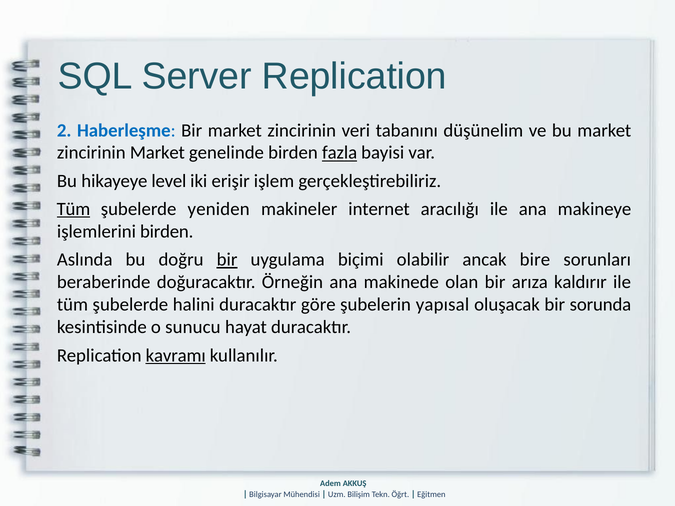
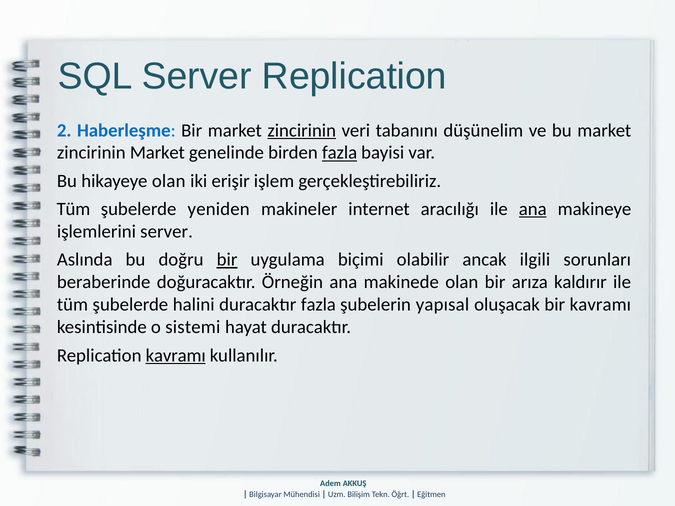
zincirinin at (302, 130) underline: none -> present
hikayeye level: level -> olan
Tüm at (73, 209) underline: present -> none
ana at (533, 209) underline: none -> present
işlemlerini birden: birden -> server
bire: bire -> ilgili
duracaktır göre: göre -> fazla
bir sorunda: sorunda -> kavramı
sunucu: sunucu -> sistemi
